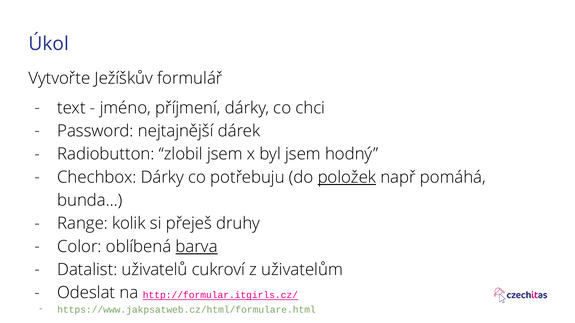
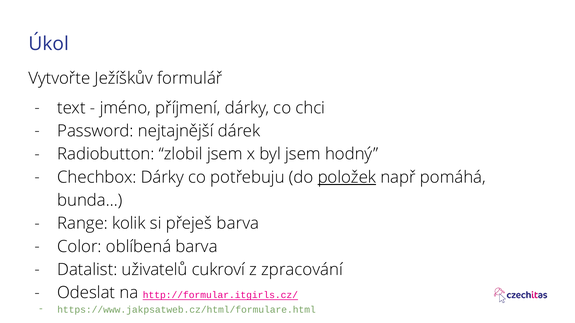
přeješ druhy: druhy -> barva
barva at (197, 247) underline: present -> none
uživatelům: uživatelům -> zpracování
